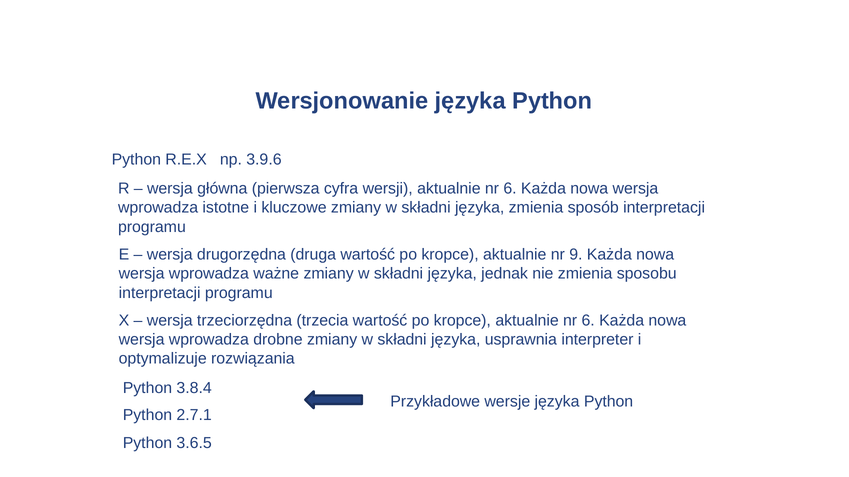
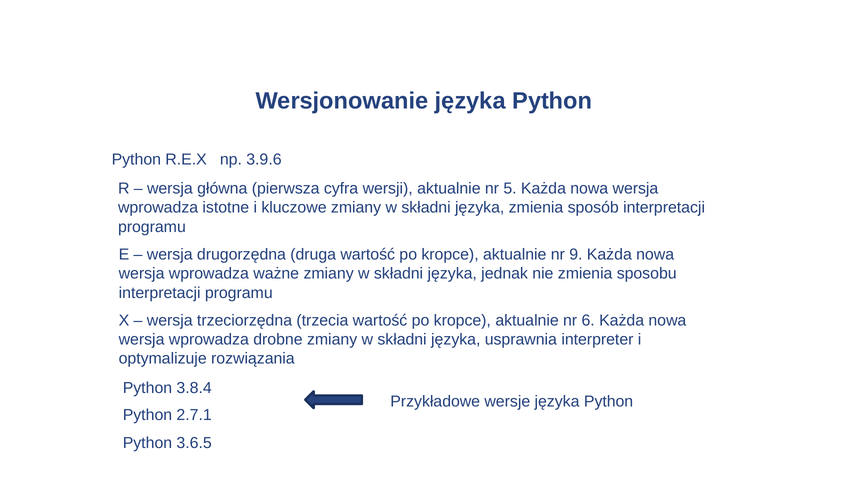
wersji aktualnie nr 6: 6 -> 5
